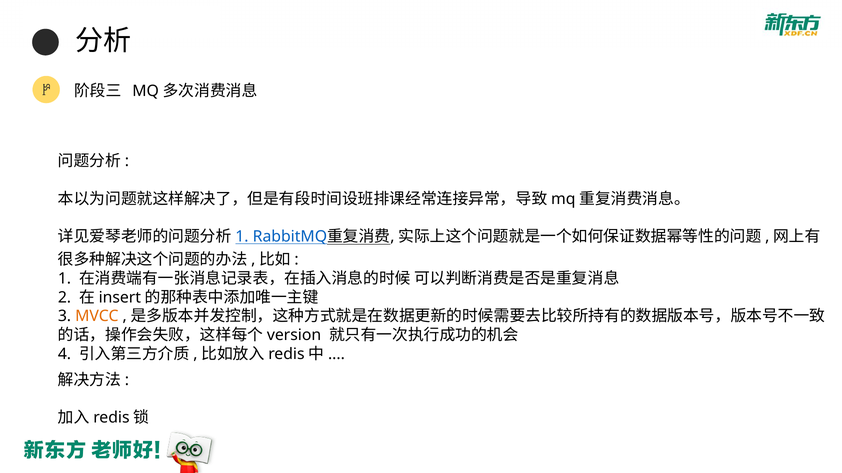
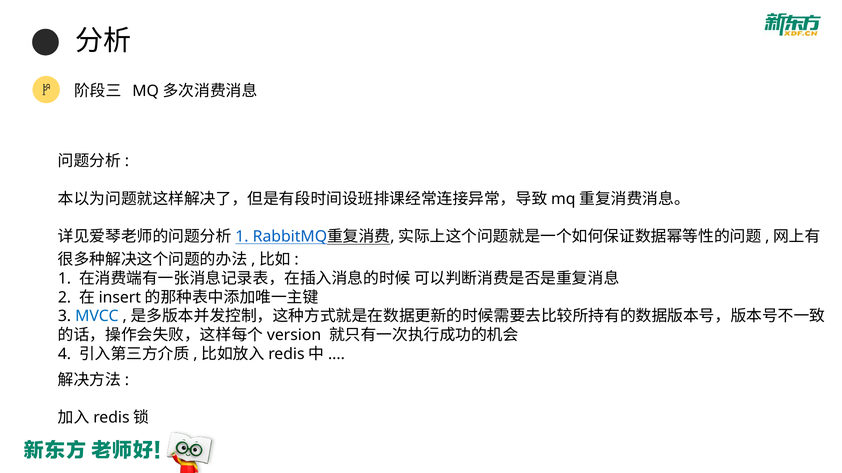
MVCC colour: orange -> blue
